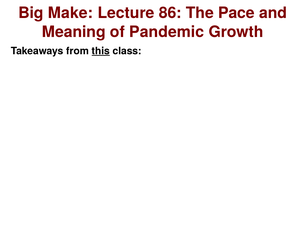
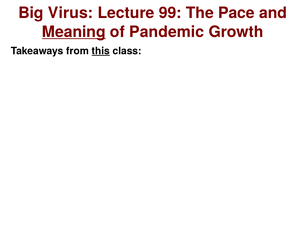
Make: Make -> Virus
86: 86 -> 99
Meaning underline: none -> present
